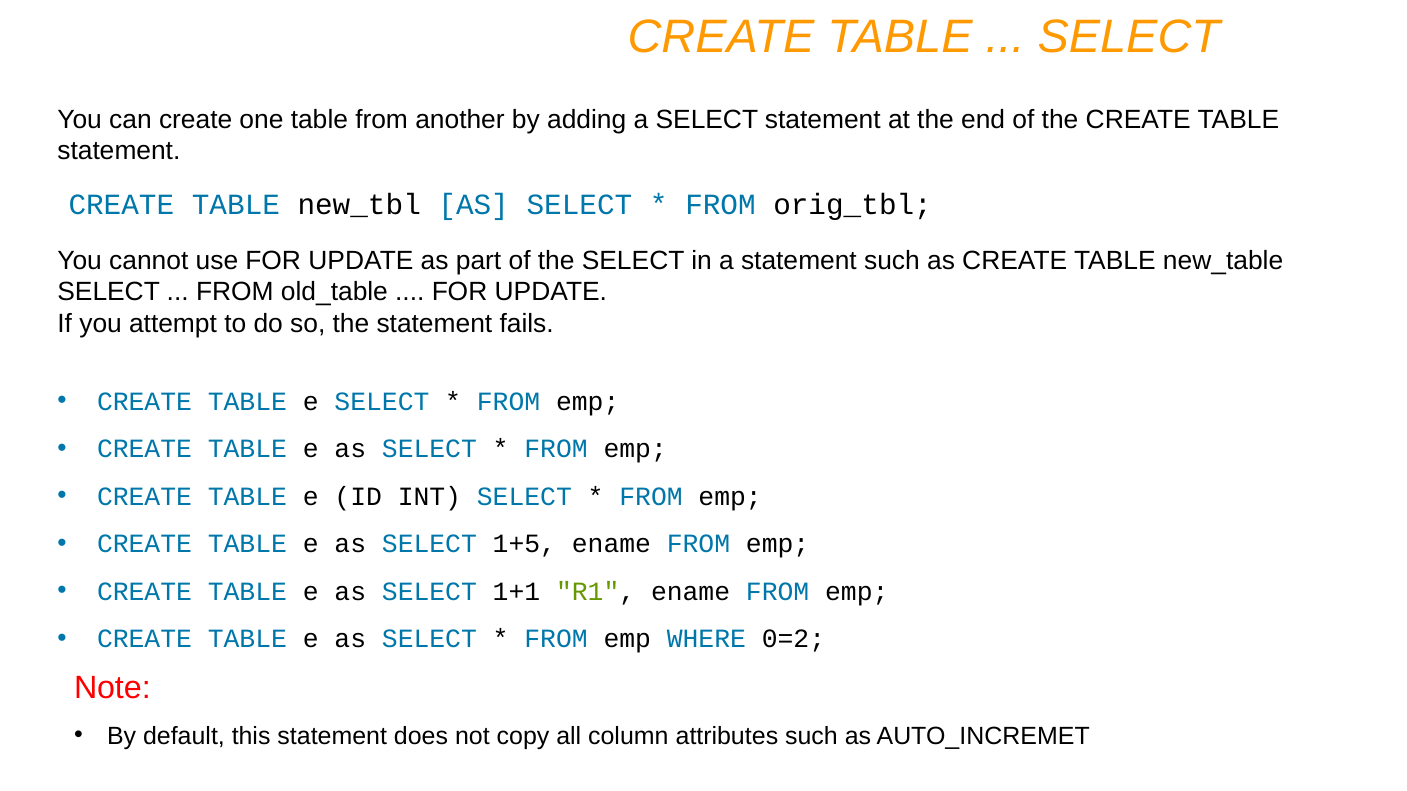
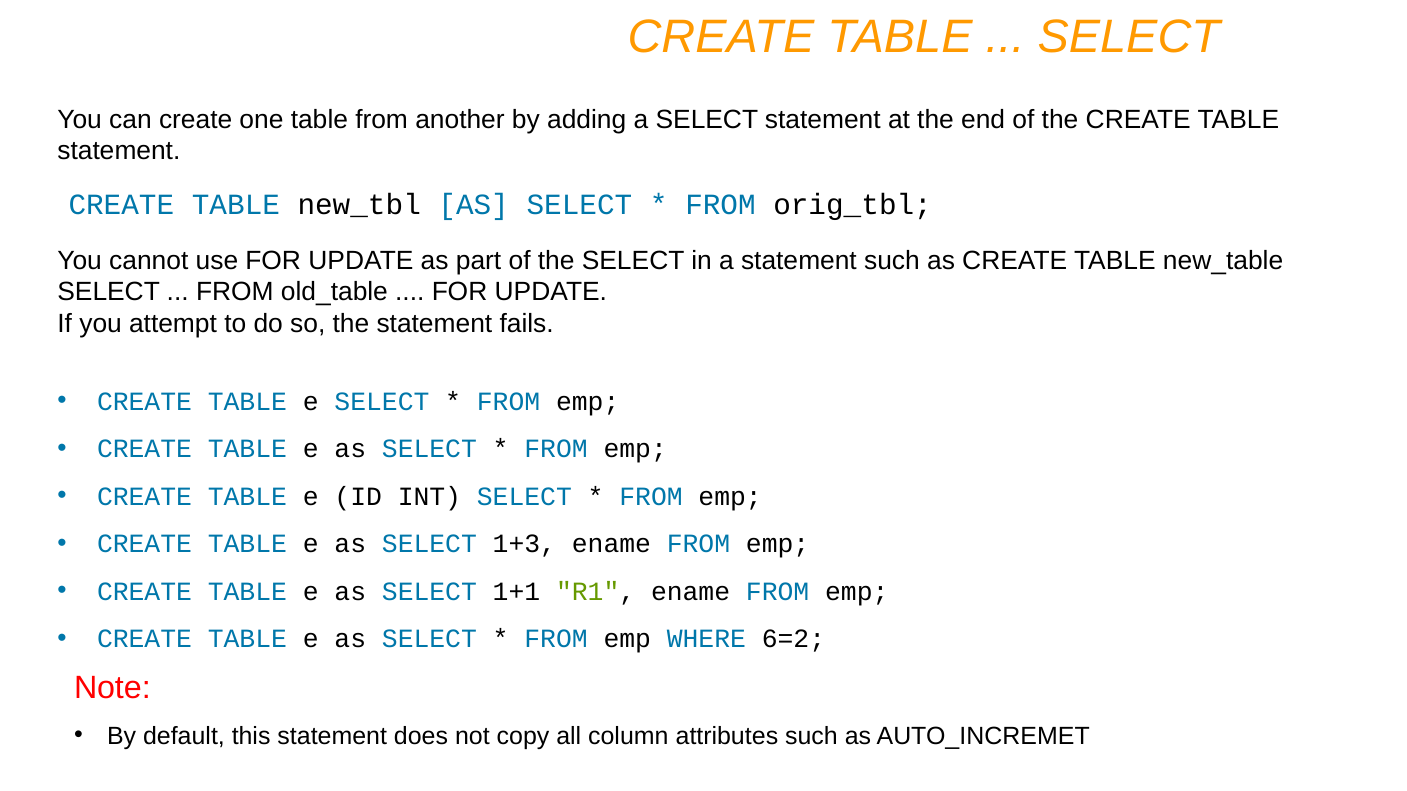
1+5: 1+5 -> 1+3
0=2: 0=2 -> 6=2
